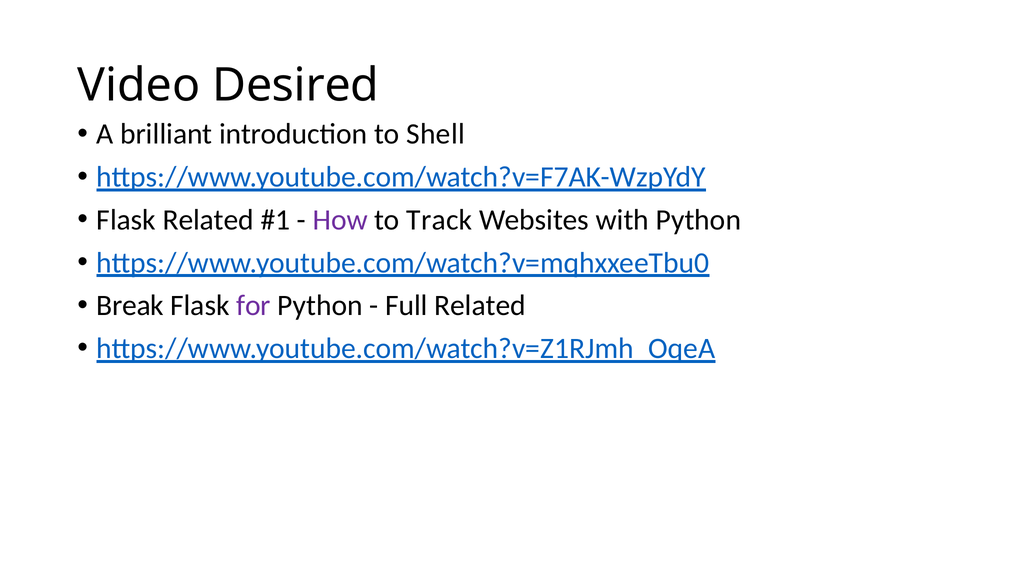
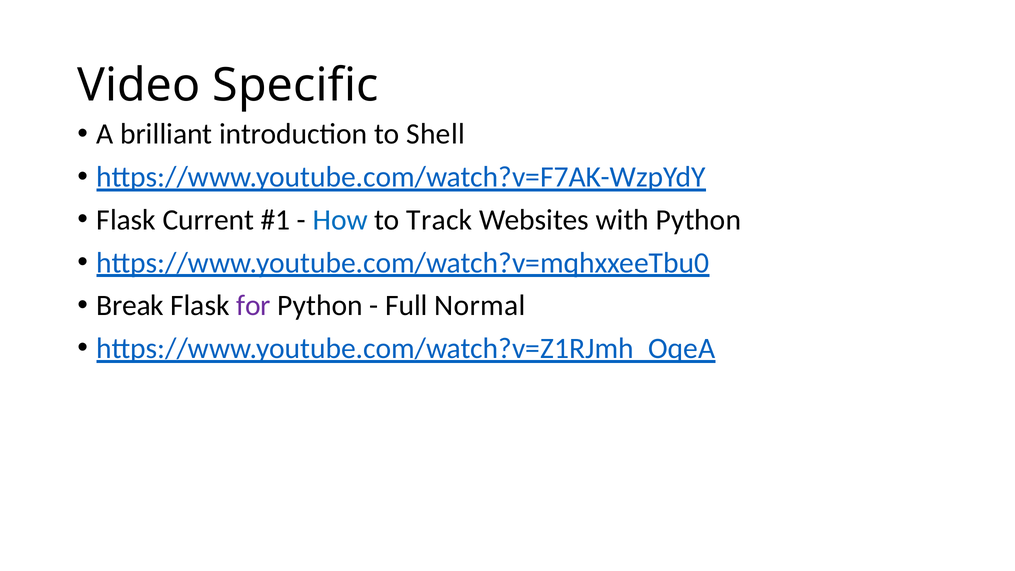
Desired: Desired -> Specific
Flask Related: Related -> Current
How colour: purple -> blue
Full Related: Related -> Normal
